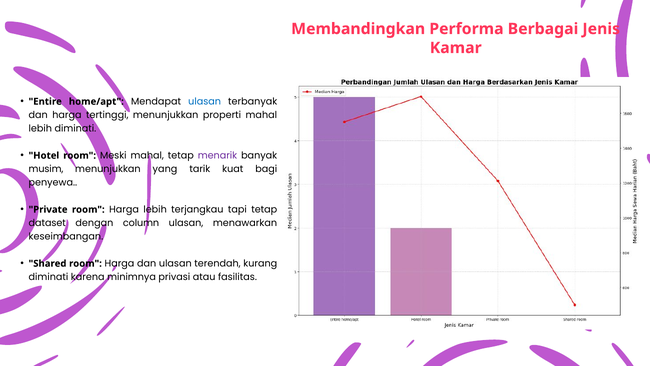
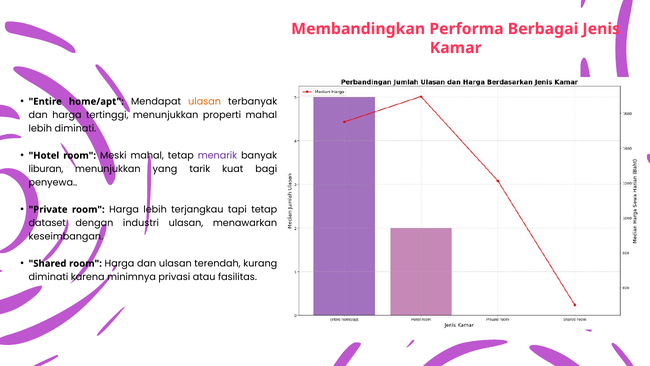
ulasan at (205, 101) colour: blue -> orange
musim: musim -> liburan
column: column -> industri
